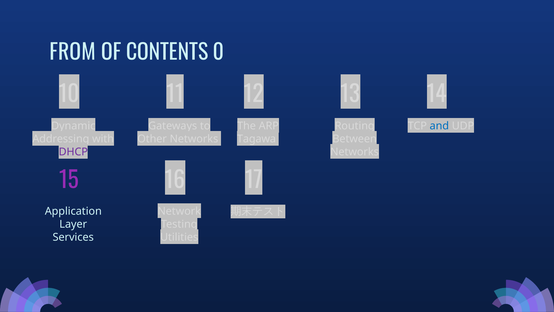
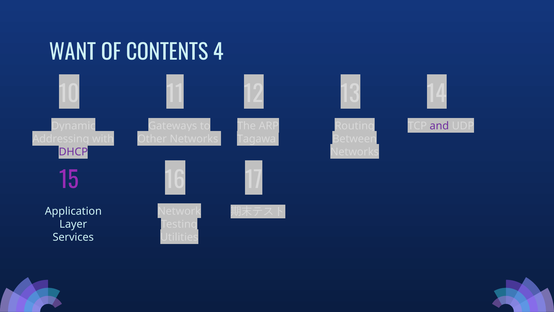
FROM: FROM -> WANT
0: 0 -> 4
and colour: blue -> purple
